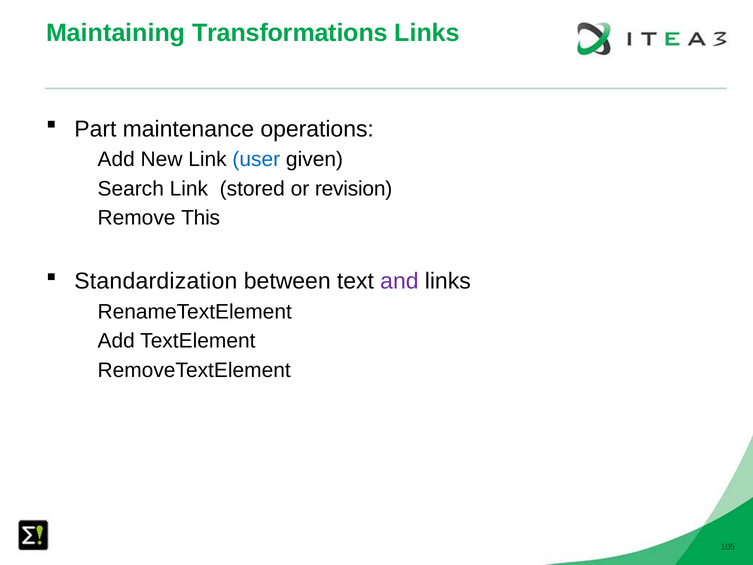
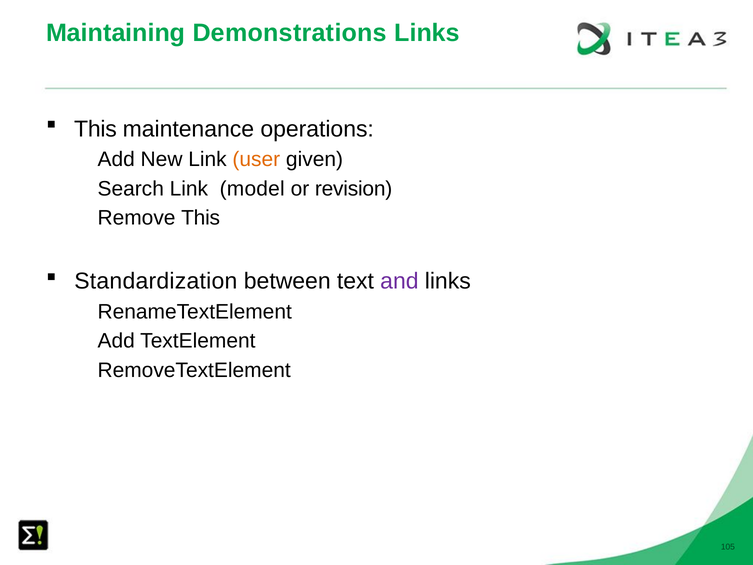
Transformations: Transformations -> Demonstrations
Part at (95, 129): Part -> This
user colour: blue -> orange
stored: stored -> model
